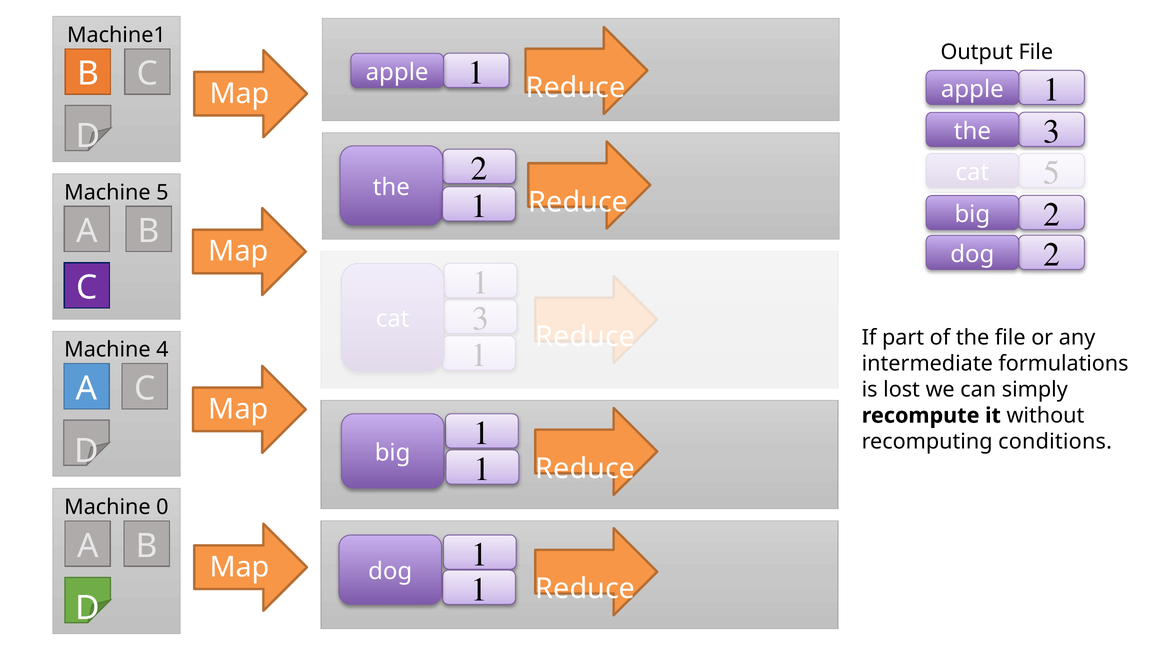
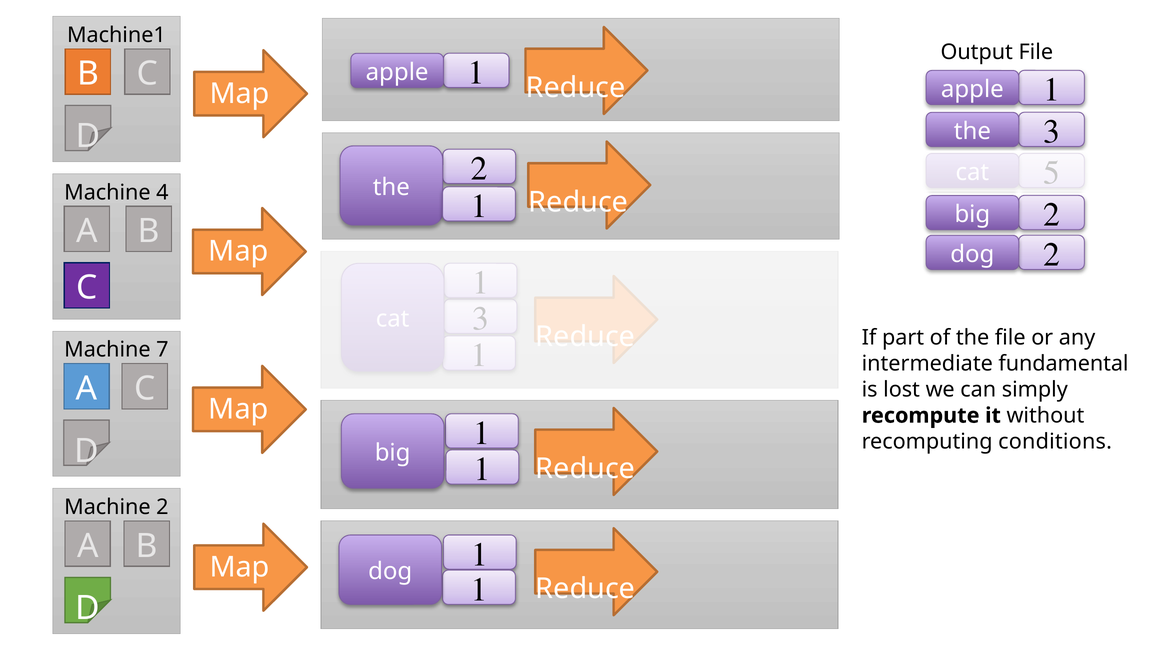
Machine 5: 5 -> 4
4: 4 -> 7
formulations: formulations -> fundamental
Machine 0: 0 -> 2
